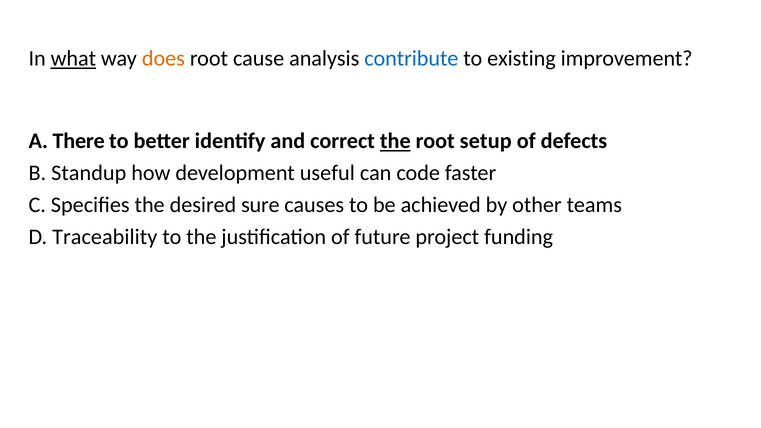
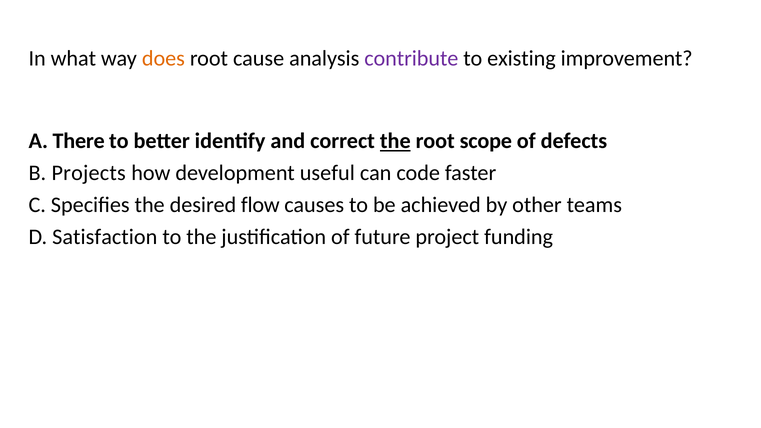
what underline: present -> none
contribute colour: blue -> purple
setup: setup -> scope
Standup: Standup -> Projects
sure: sure -> flow
Traceability: Traceability -> Satisfaction
